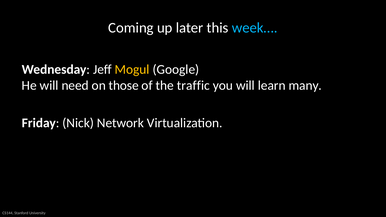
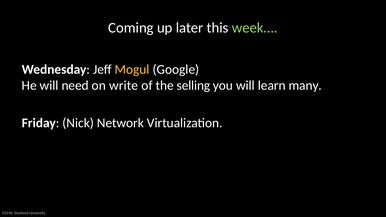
week… colour: light blue -> light green
those: those -> write
traffic: traffic -> selling
